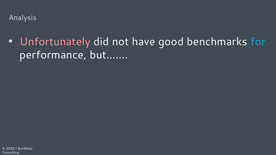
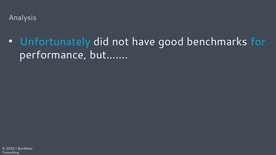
Unfortunately colour: pink -> light blue
